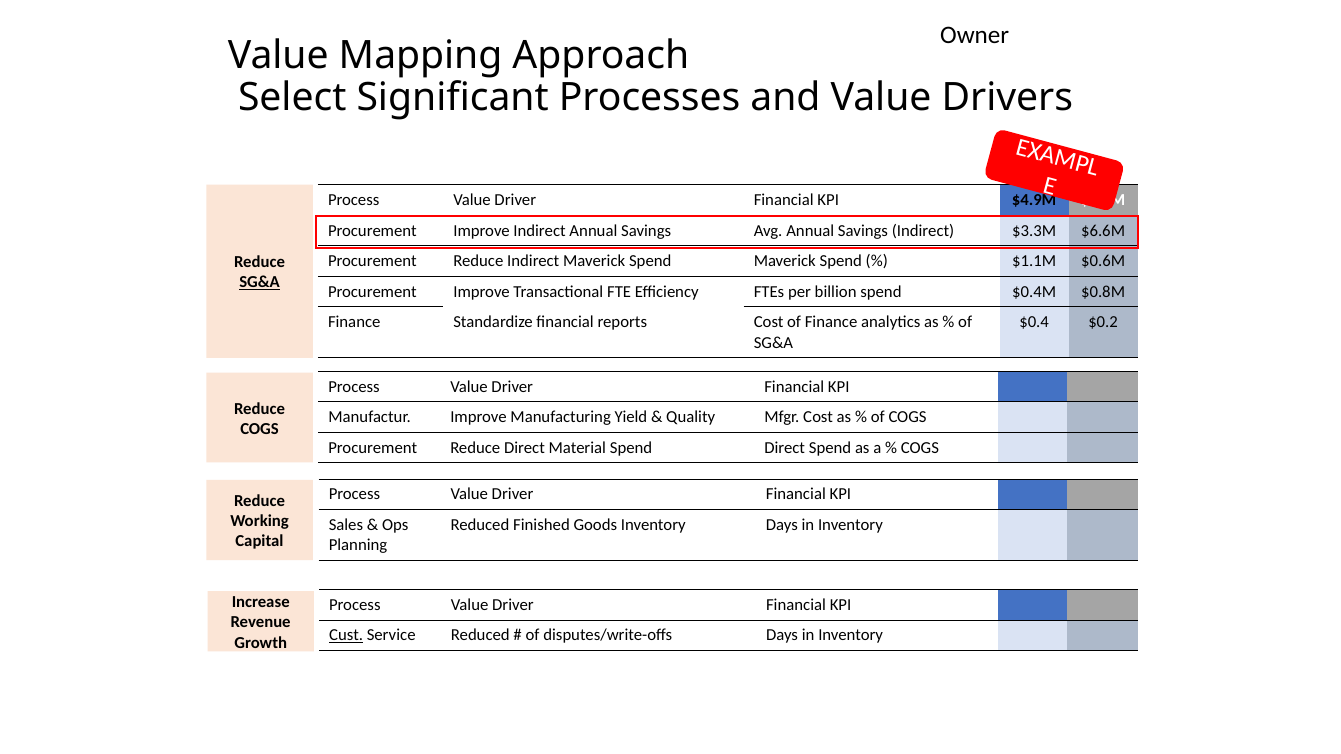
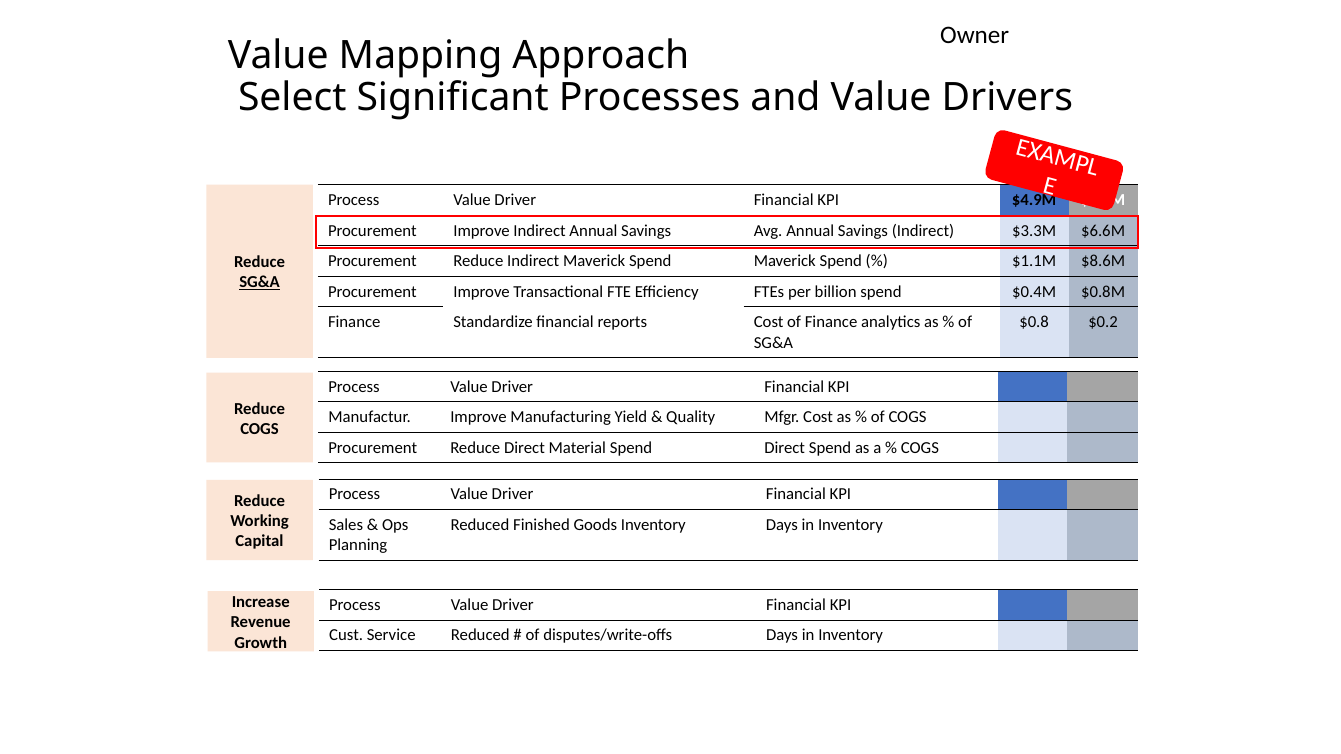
$0.6M: $0.6M -> $8.6M
$0.4: $0.4 -> $0.8
Cust underline: present -> none
